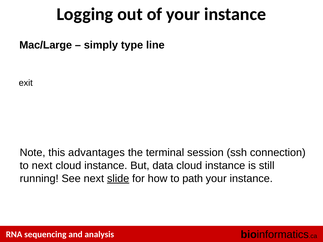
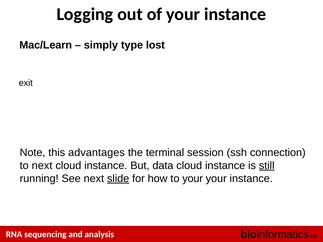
Mac/Large: Mac/Large -> Mac/Learn
line: line -> lost
still underline: none -> present
to path: path -> your
